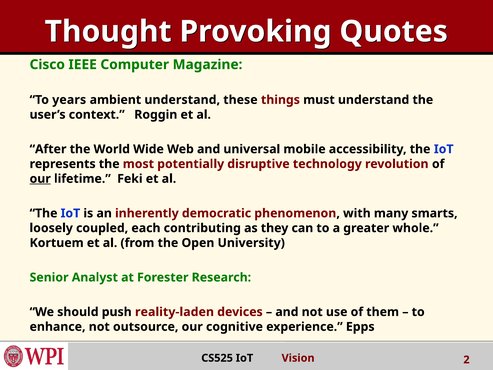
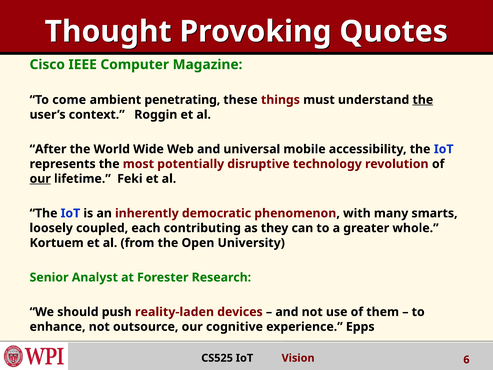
years: years -> come
ambient understand: understand -> penetrating
the at (423, 100) underline: none -> present
2: 2 -> 6
